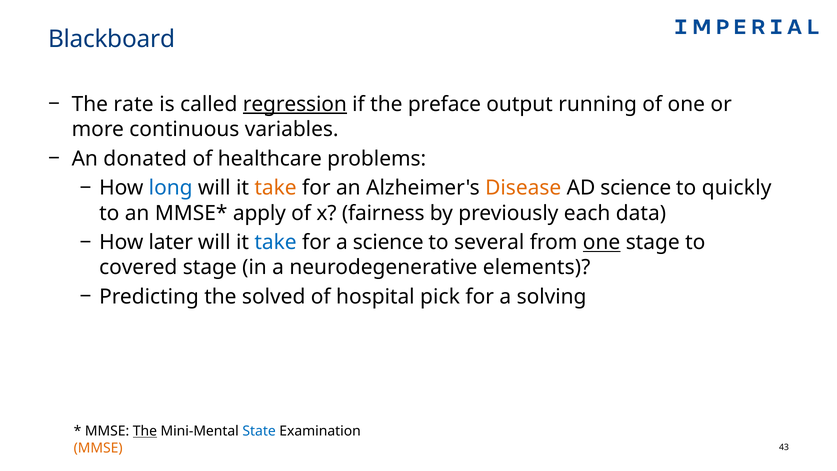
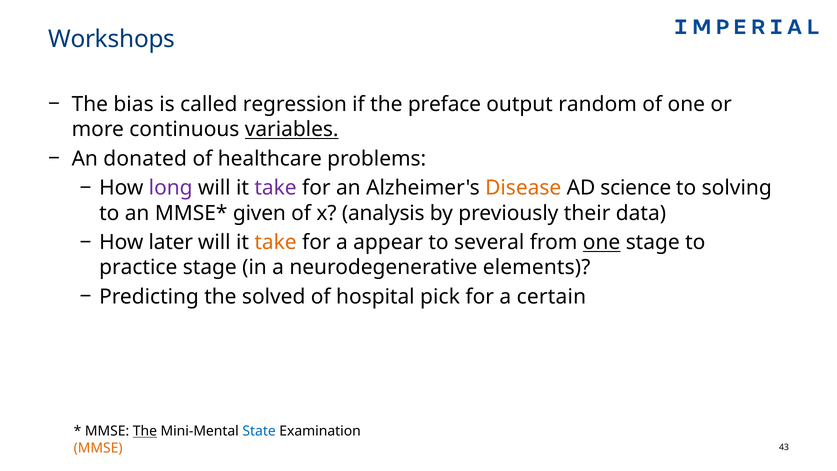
Blackboard: Blackboard -> Workshops
rate: rate -> bias
regression underline: present -> none
running: running -> random
variables underline: none -> present
long colour: blue -> purple
take at (276, 188) colour: orange -> purple
quickly: quickly -> solving
apply: apply -> given
fairness: fairness -> analysis
each: each -> their
take at (276, 242) colour: blue -> orange
a science: science -> appear
covered: covered -> practice
solving: solving -> certain
